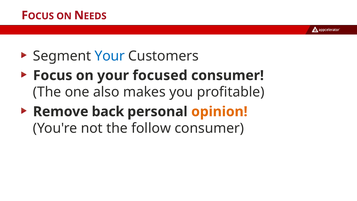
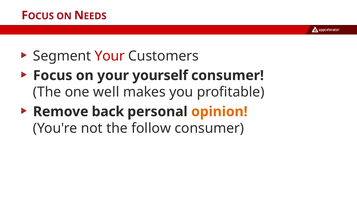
Your at (110, 56) colour: blue -> red
focused: focused -> yourself
also: also -> well
